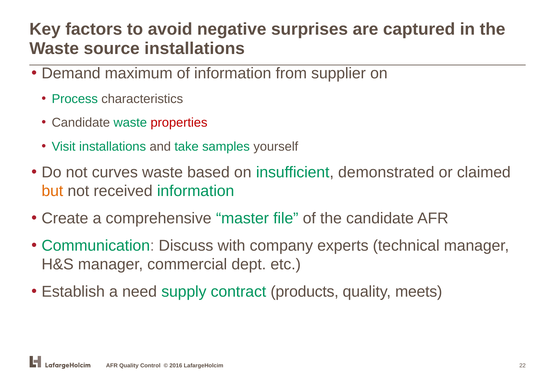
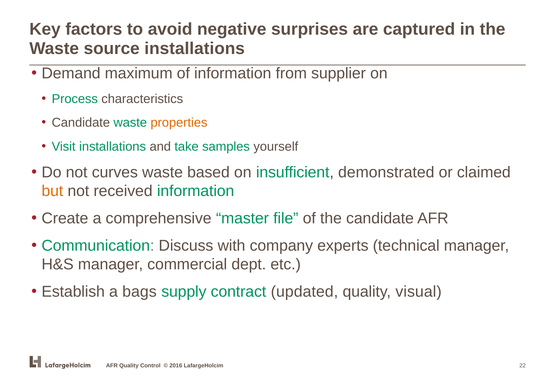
properties colour: red -> orange
need: need -> bags
products: products -> updated
meets: meets -> visual
